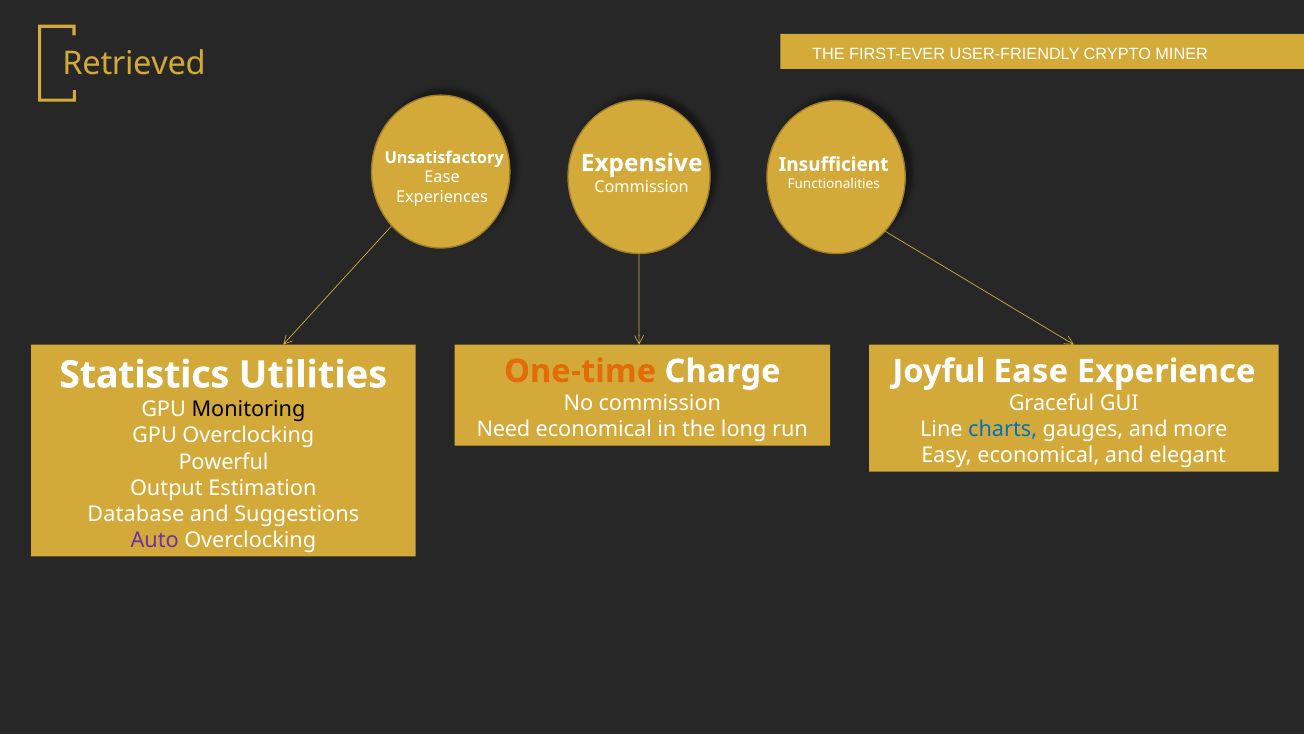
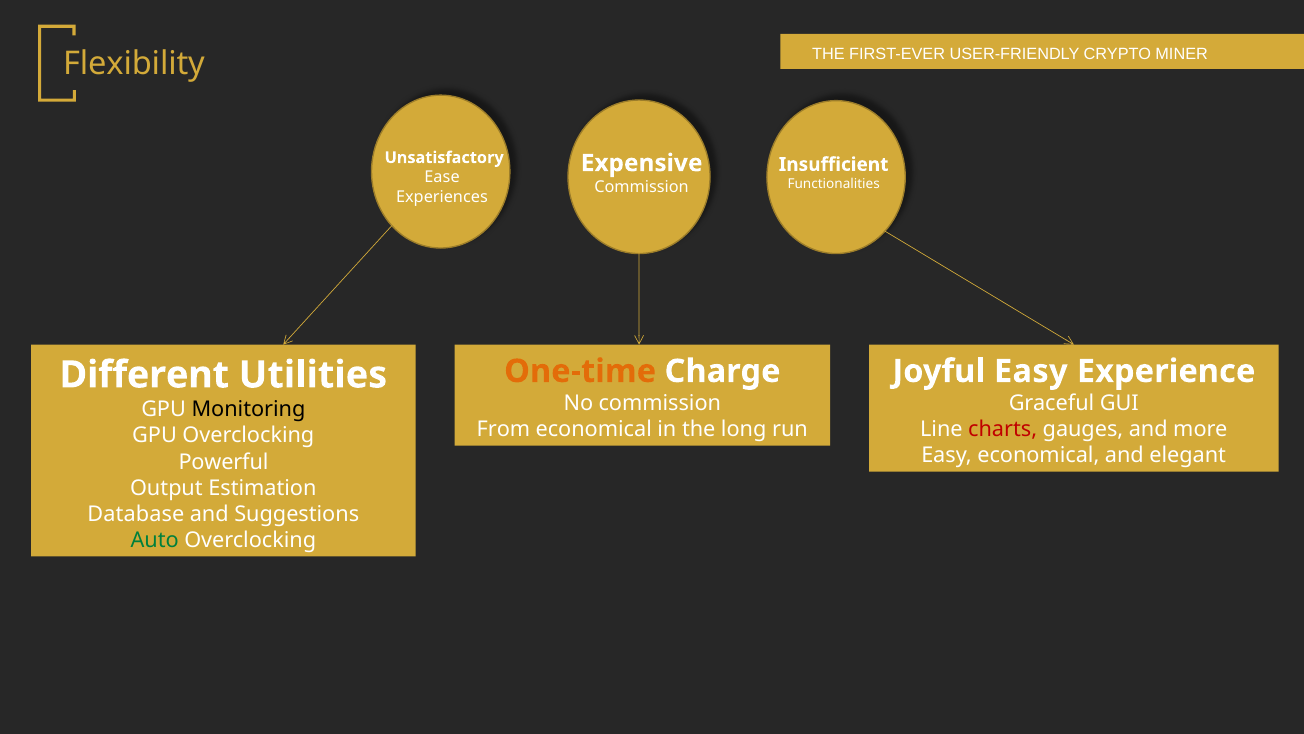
Retrieved: Retrieved -> Flexibility
Joyful Ease: Ease -> Easy
Statistics: Statistics -> Different
Need: Need -> From
charts colour: blue -> red
Auto colour: purple -> green
